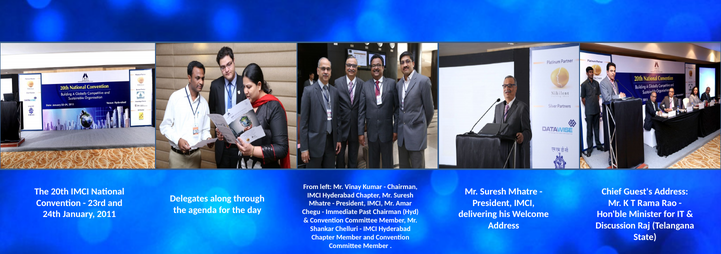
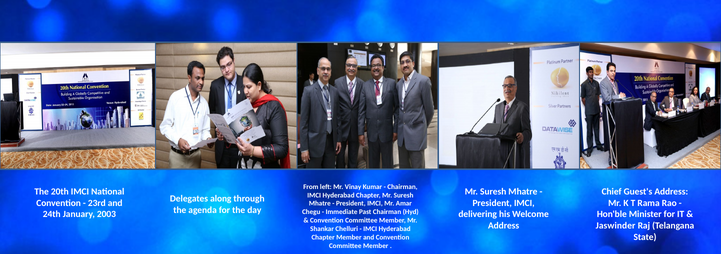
2011: 2011 -> 2003
Discussion: Discussion -> Jaswinder
